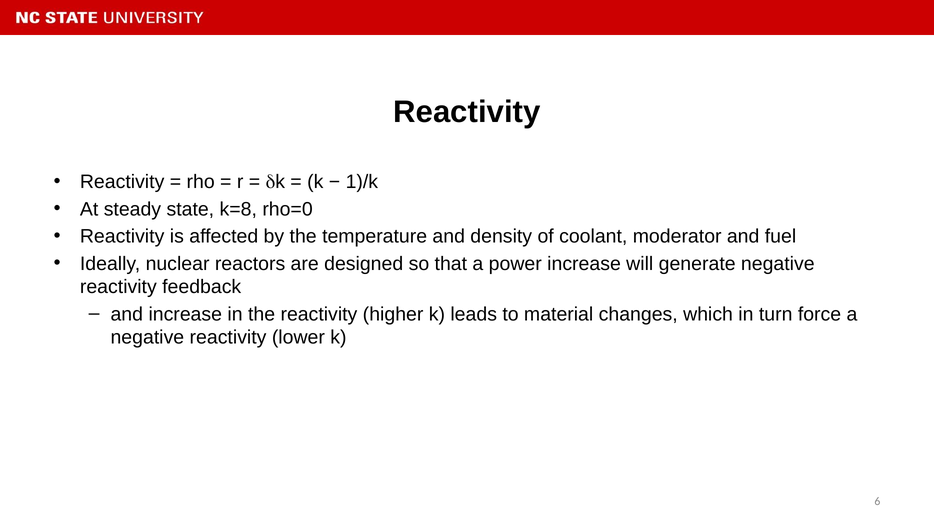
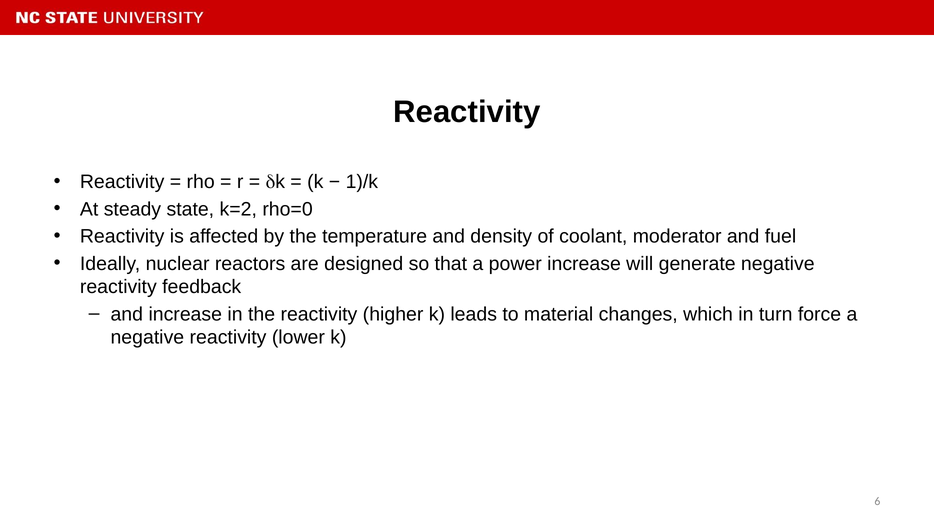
k=8: k=8 -> k=2
